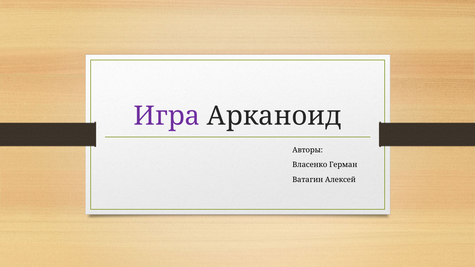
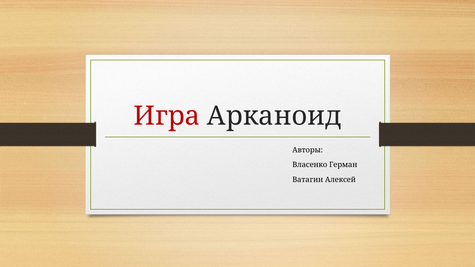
Игра colour: purple -> red
